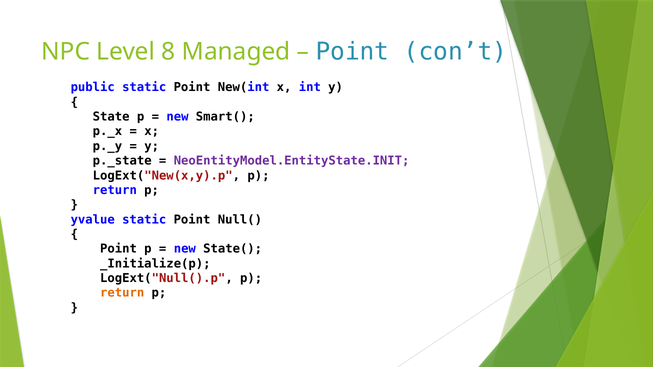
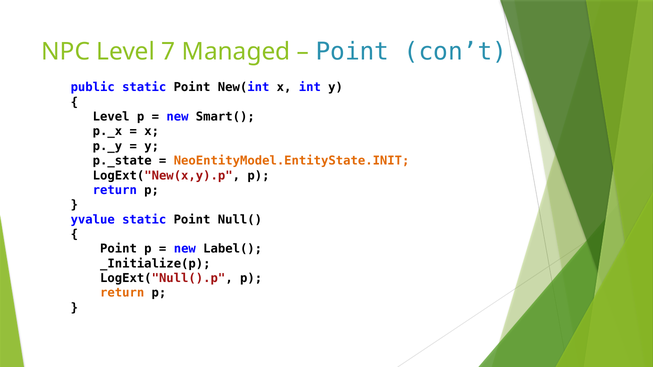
8: 8 -> 7
State at (111, 117): State -> Level
NeoEntityModel.EntityState.INIT colour: purple -> orange
State(: State( -> Label(
